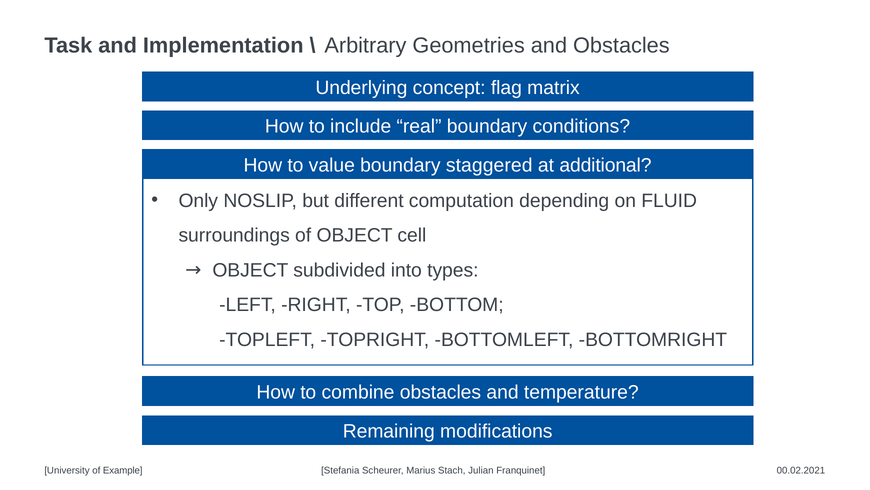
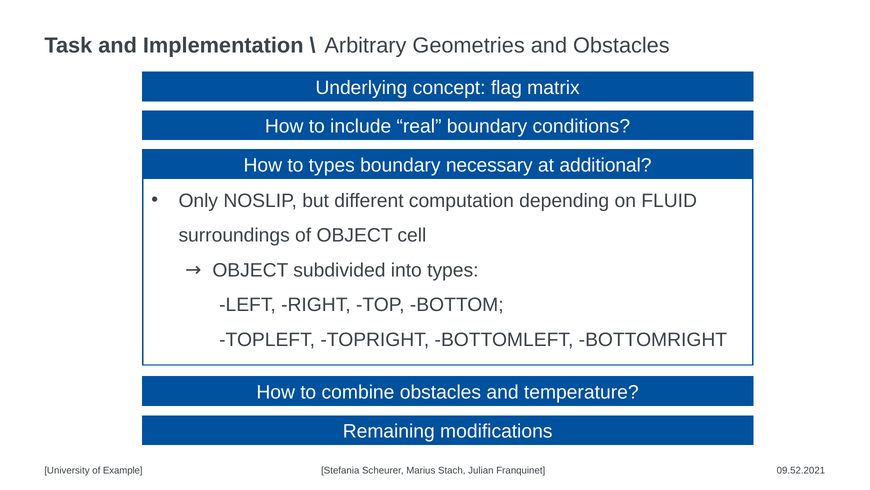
to value: value -> types
staggered: staggered -> necessary
00.02.2021: 00.02.2021 -> 09.52.2021
